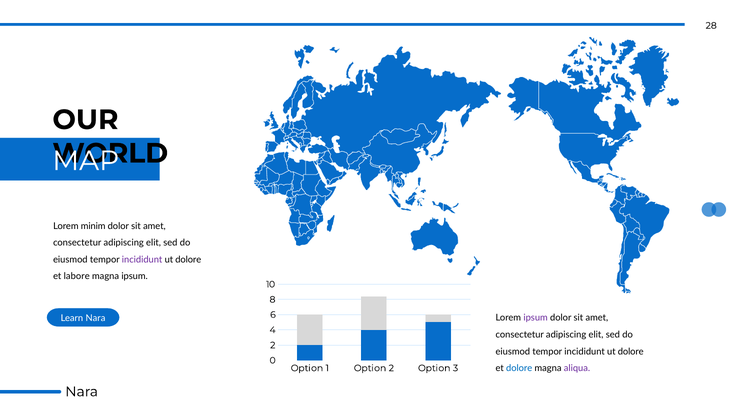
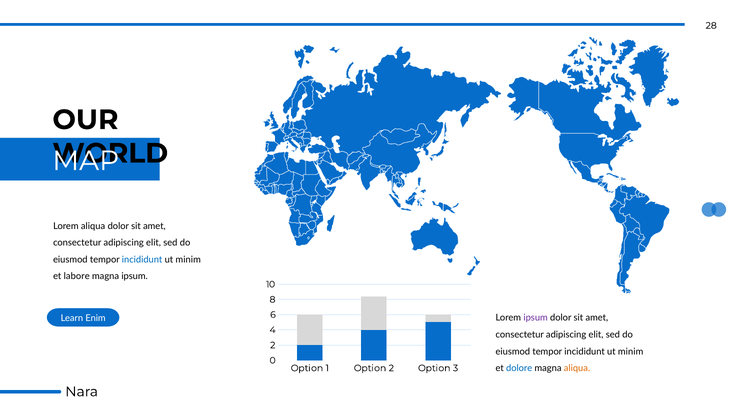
Lorem minim: minim -> aliqua
incididunt at (142, 260) colour: purple -> blue
dolore at (188, 260): dolore -> minim
Learn Nara: Nara -> Enim
dolore at (631, 351): dolore -> minim
aliqua at (577, 368) colour: purple -> orange
